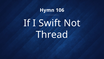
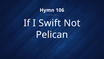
Thread: Thread -> Pelican
